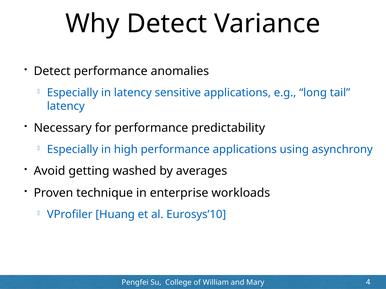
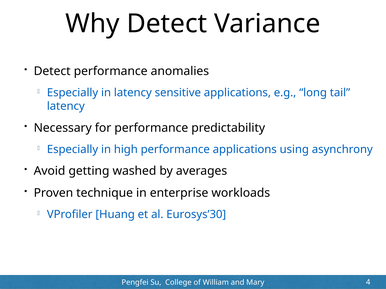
Eurosys’10: Eurosys’10 -> Eurosys’30
